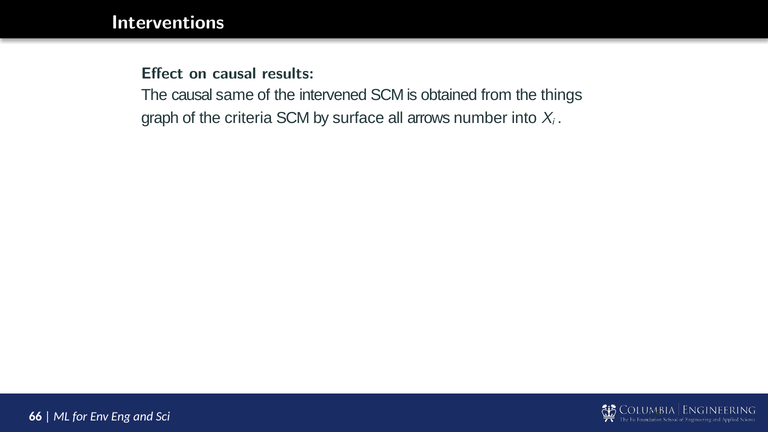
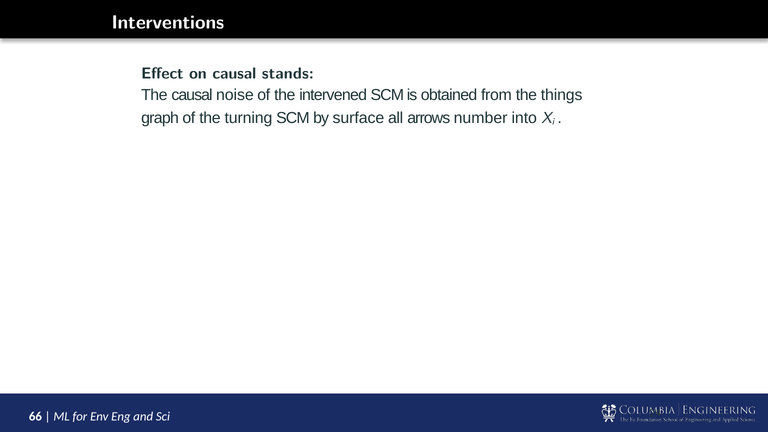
results: results -> stands
same: same -> noise
criteria: criteria -> turning
